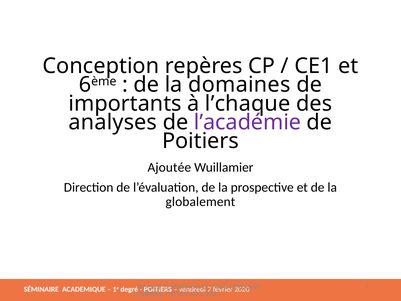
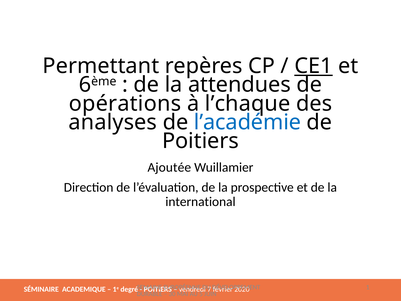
Conception: Conception -> Permettant
CE1 underline: none -> present
domaines: domaines -> attendues
importants: importants -> opérations
l’académie colour: purple -> blue
globalement: globalement -> international
